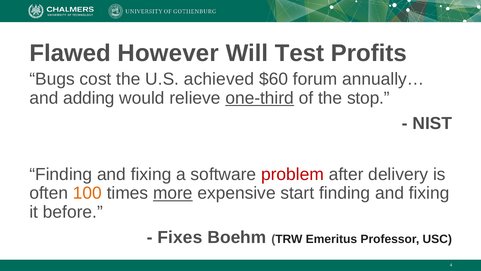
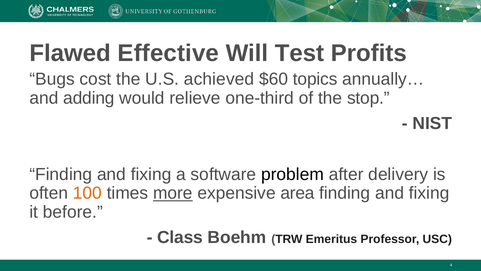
However: However -> Effective
forum: forum -> topics
one-third underline: present -> none
problem colour: red -> black
start: start -> area
Fixes: Fixes -> Class
